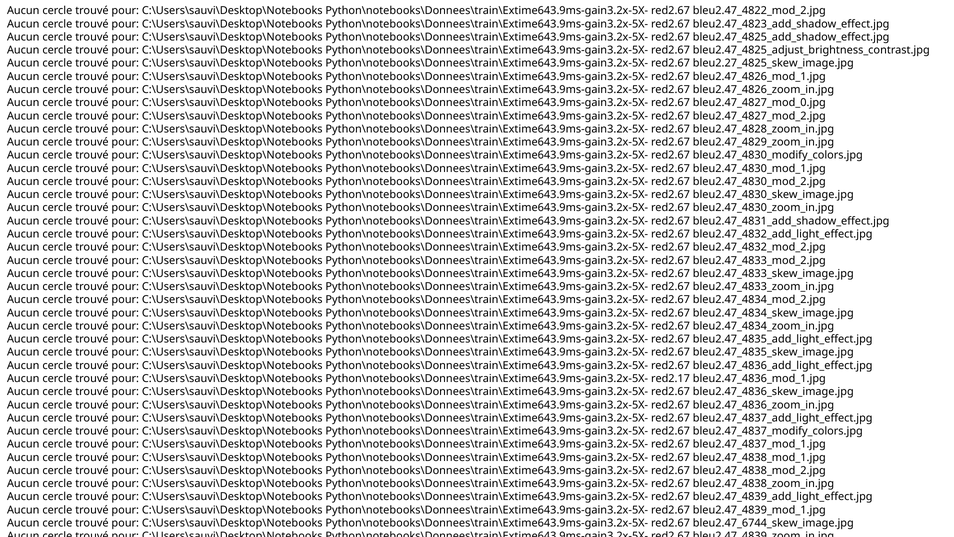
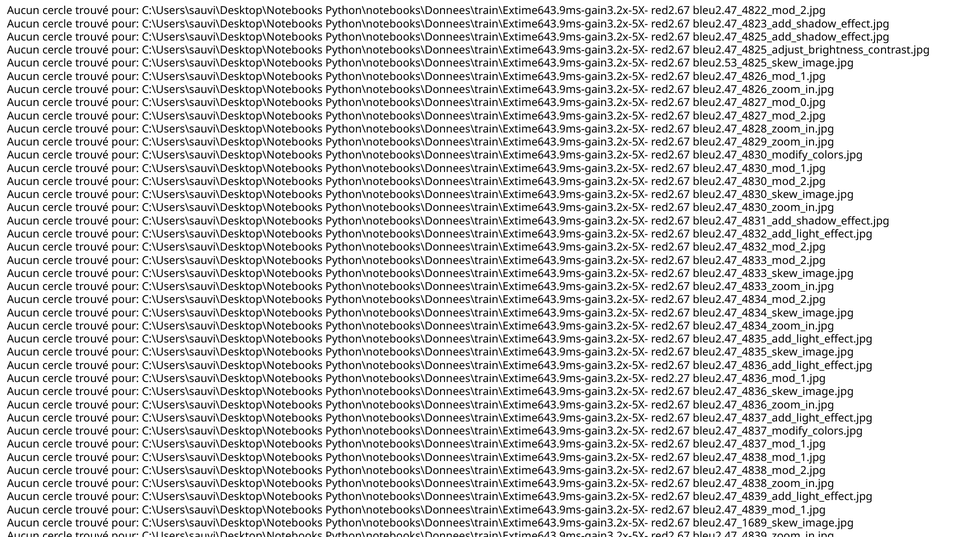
bleu2.27_4825_skew_image.jpg: bleu2.27_4825_skew_image.jpg -> bleu2.53_4825_skew_image.jpg
red2.17: red2.17 -> red2.27
bleu2.47_6744_skew_image.jpg: bleu2.47_6744_skew_image.jpg -> bleu2.47_1689_skew_image.jpg
